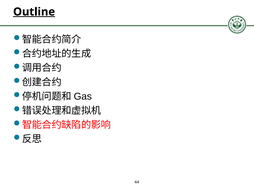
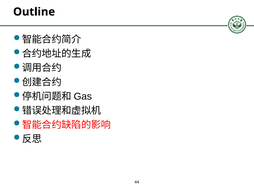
Outline underline: present -> none
